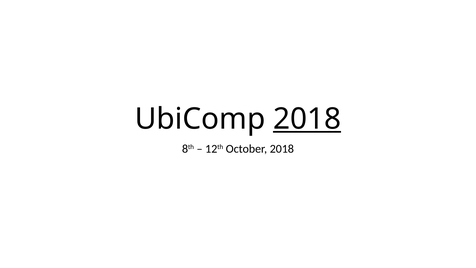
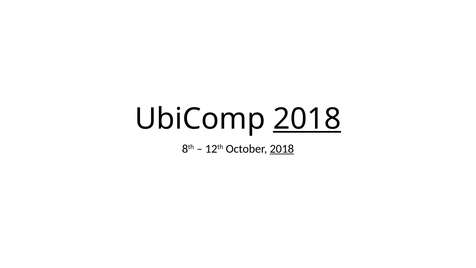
2018 at (282, 149) underline: none -> present
